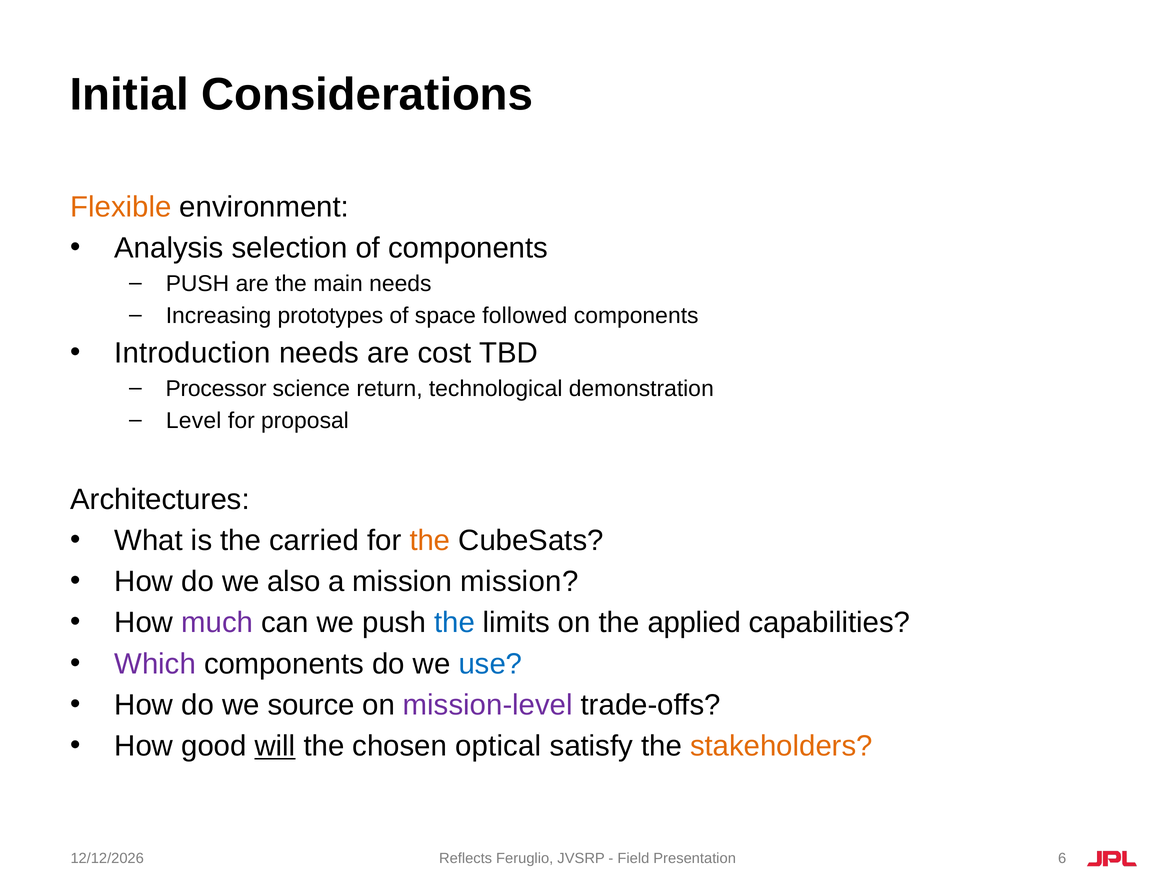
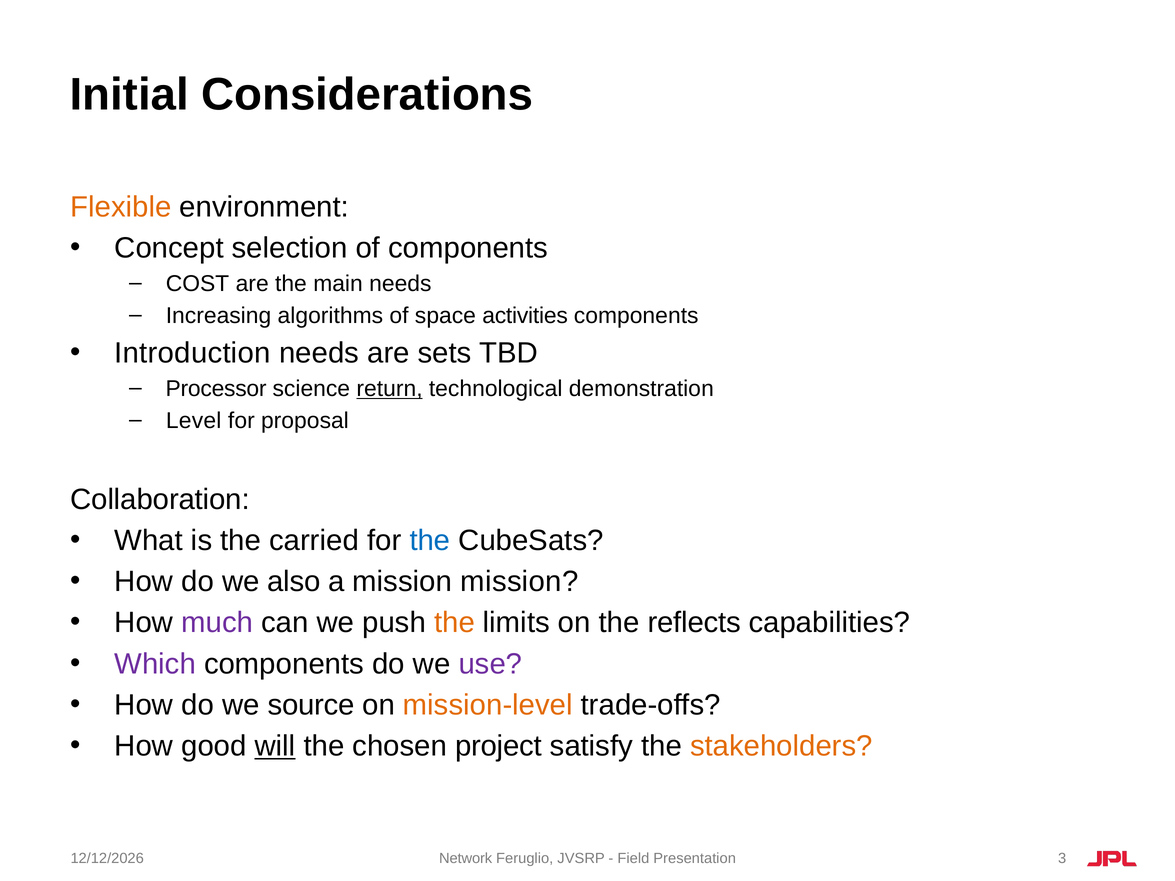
Analysis: Analysis -> Concept
PUSH at (197, 284): PUSH -> COST
prototypes: prototypes -> algorithms
followed: followed -> activities
cost: cost -> sets
return underline: none -> present
Architectures: Architectures -> Collaboration
the at (430, 541) colour: orange -> blue
the at (454, 623) colour: blue -> orange
applied: applied -> reflects
use colour: blue -> purple
mission-level colour: purple -> orange
optical: optical -> project
Reflects: Reflects -> Network
6: 6 -> 3
